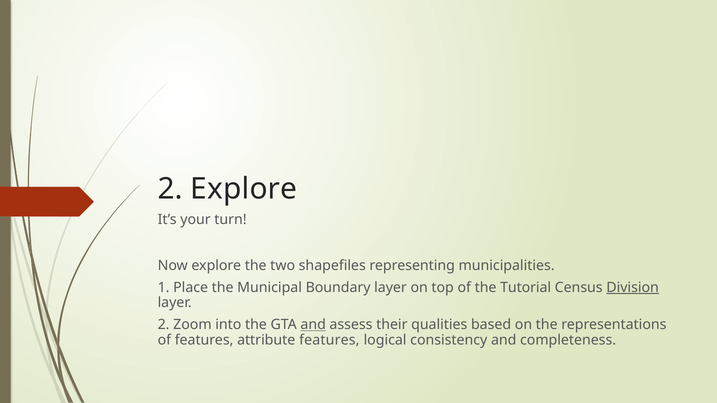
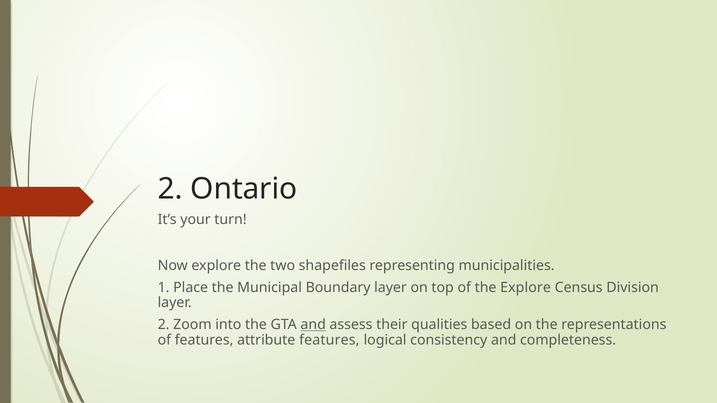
2 Explore: Explore -> Ontario
the Tutorial: Tutorial -> Explore
Division underline: present -> none
